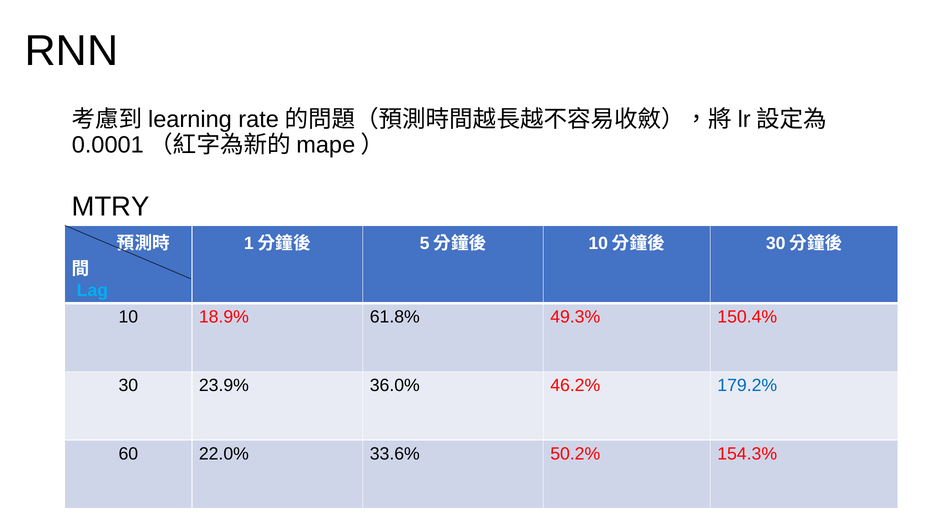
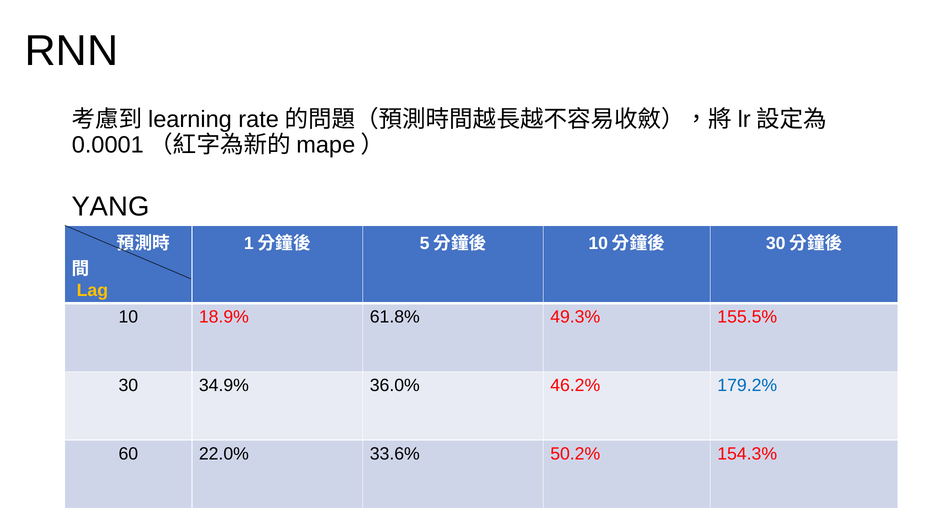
MTRY: MTRY -> YANG
Lag colour: light blue -> yellow
150.4%: 150.4% -> 155.5%
23.9%: 23.9% -> 34.9%
